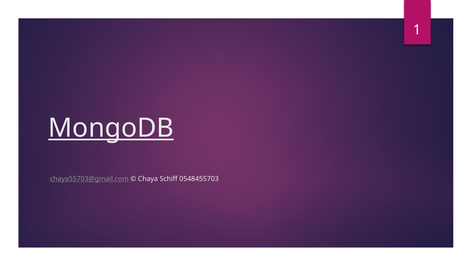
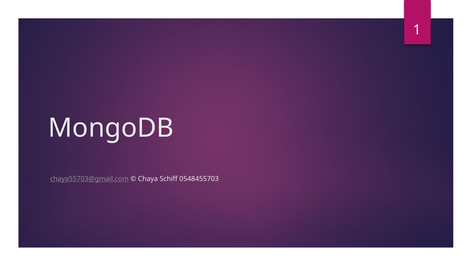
MongoDB underline: present -> none
